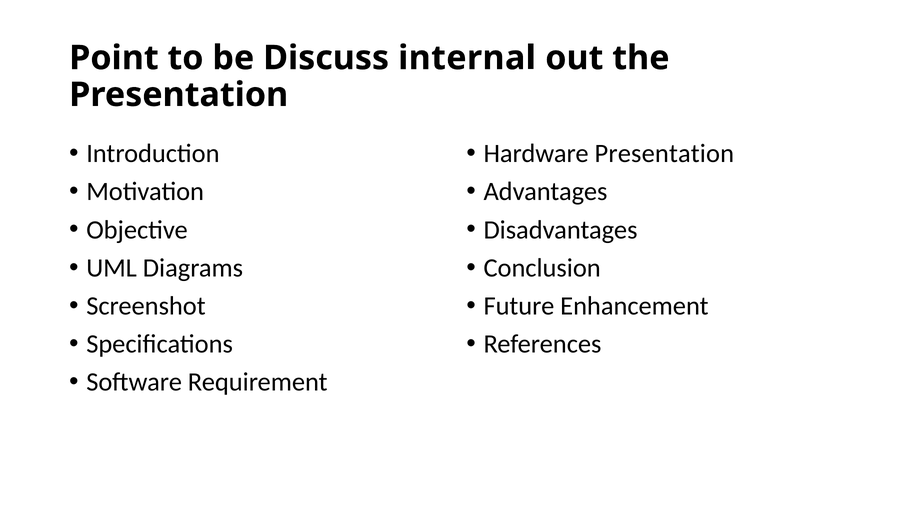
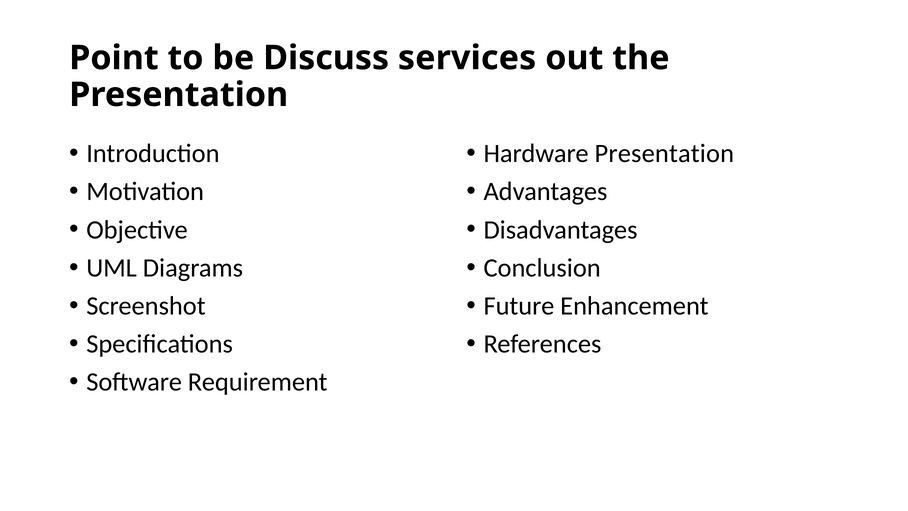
internal: internal -> services
